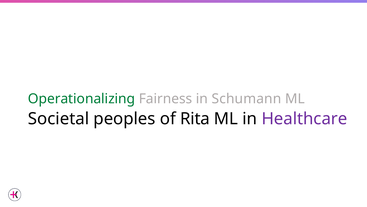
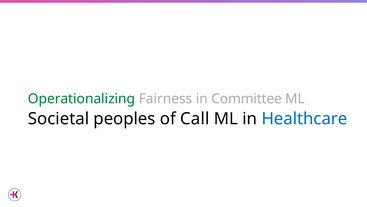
Schumann: Schumann -> Committee
Rita: Rita -> Call
Healthcare colour: purple -> blue
